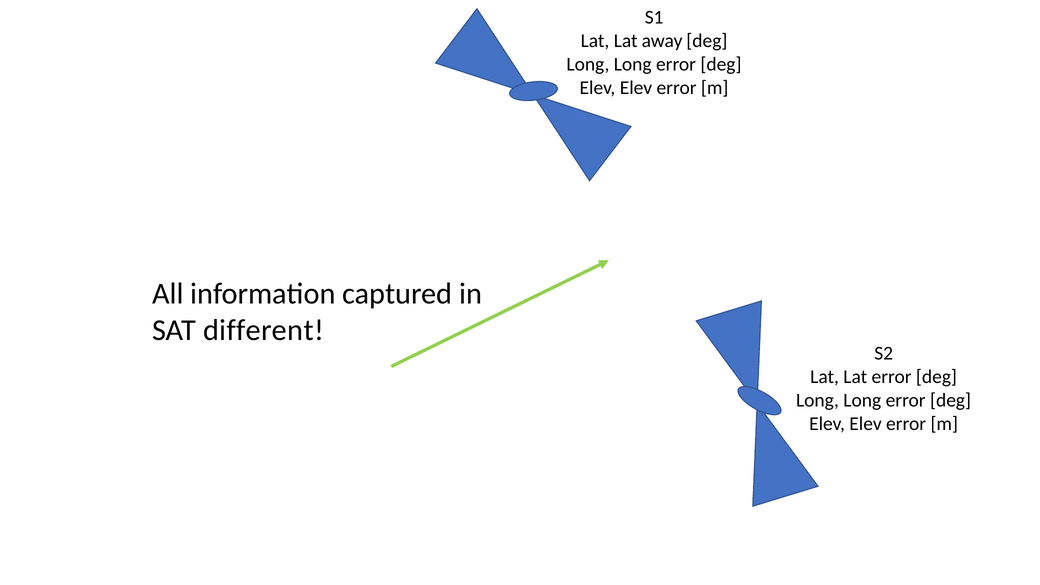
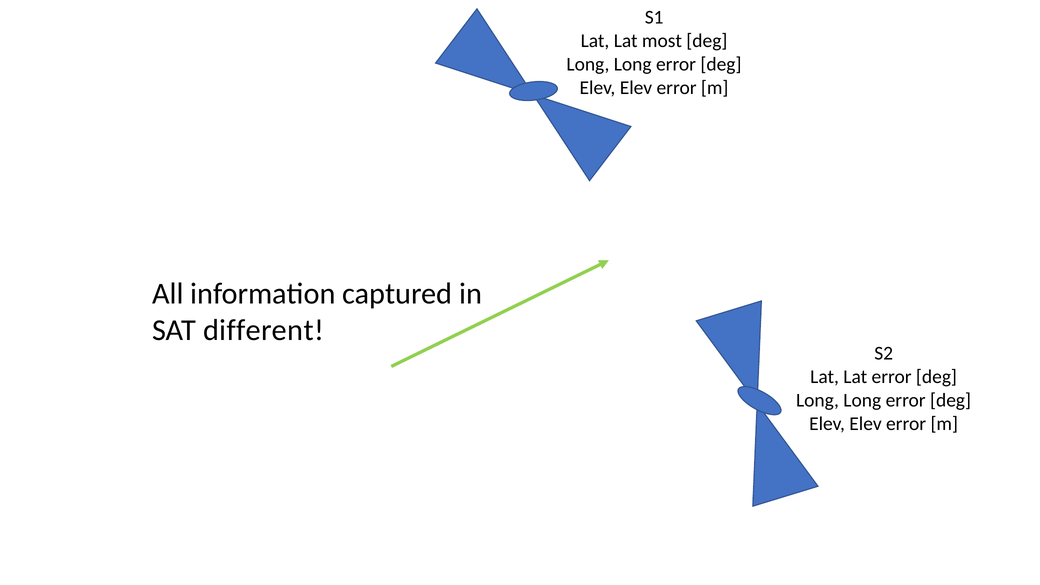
away: away -> most
